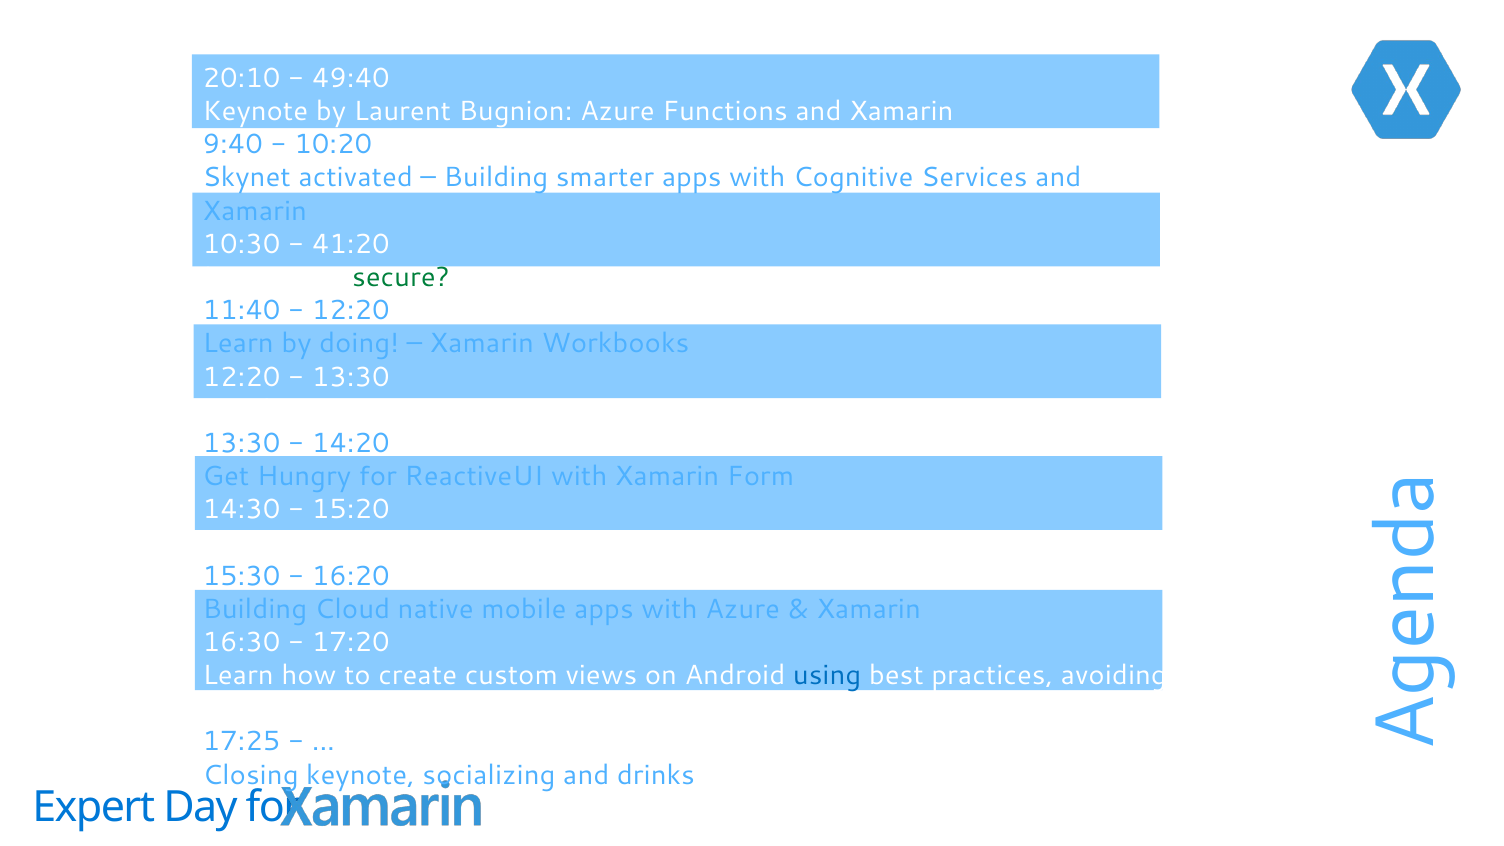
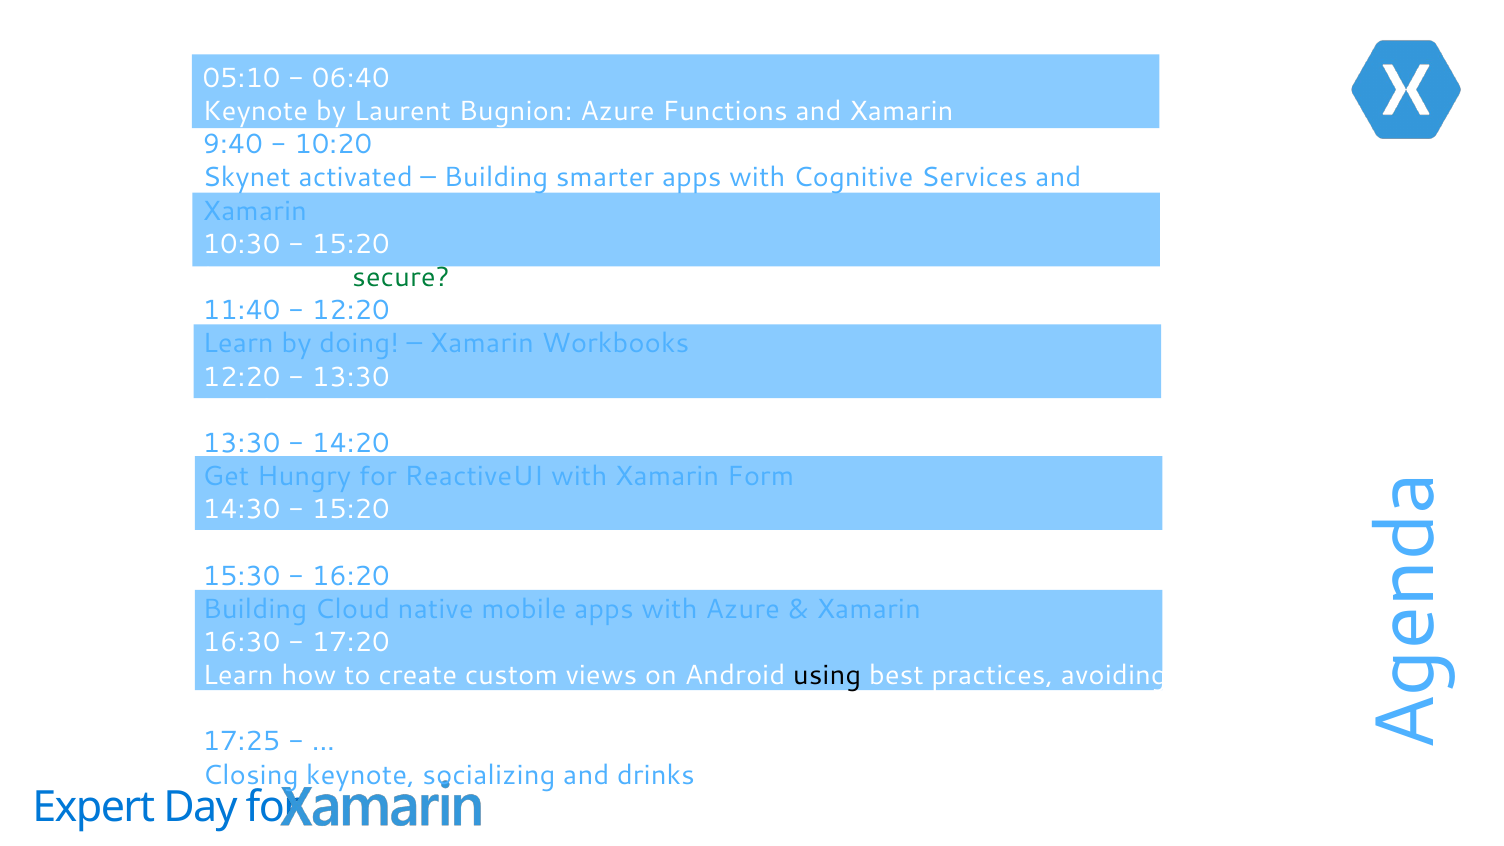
20:10: 20:10 -> 05:10
49:40: 49:40 -> 06:40
41:20 at (351, 244): 41:20 -> 15:20
using colour: blue -> black
